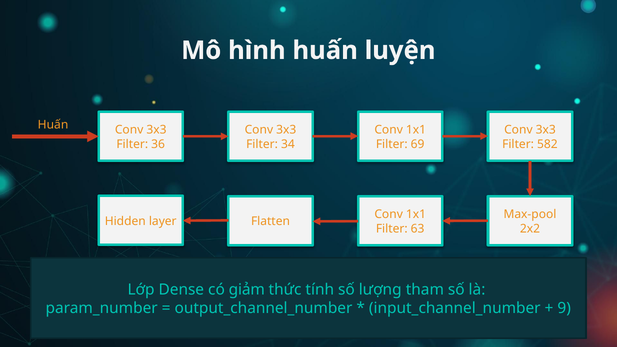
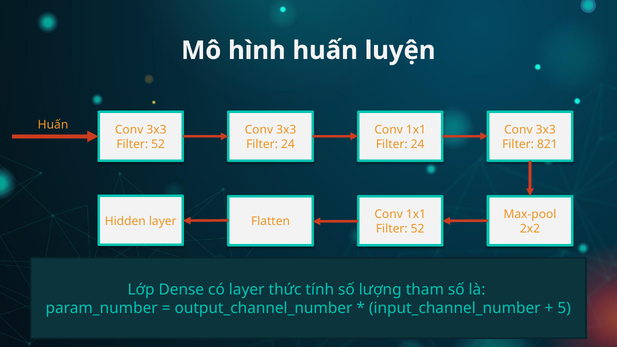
36 at (158, 144): 36 -> 52
34 at (288, 144): 34 -> 24
69 at (418, 144): 69 -> 24
582: 582 -> 821
63 at (418, 229): 63 -> 52
có giảm: giảm -> layer
9: 9 -> 5
